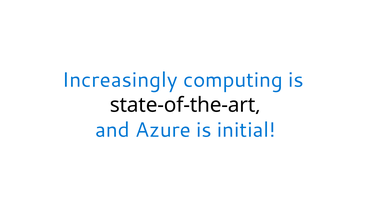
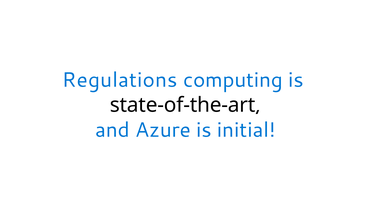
Increasingly: Increasingly -> Regulations
